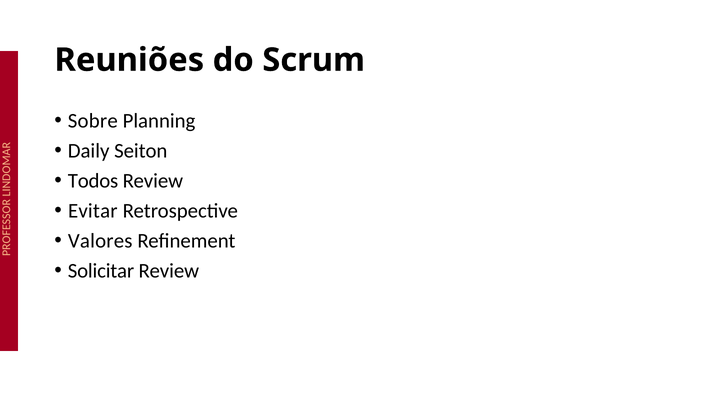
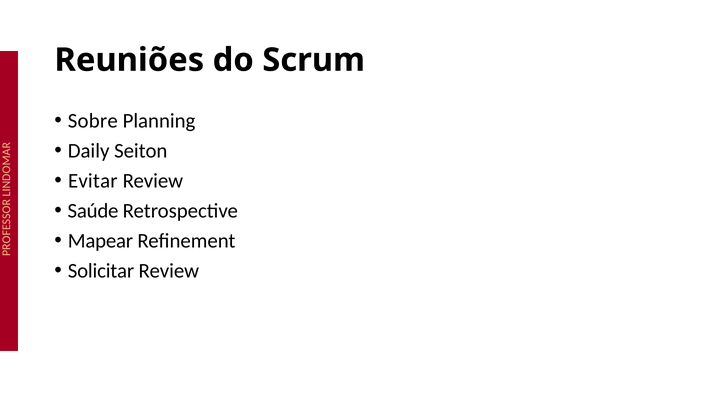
Todos: Todos -> Evitar
Evitar: Evitar -> Saúde
Valores: Valores -> Mapear
